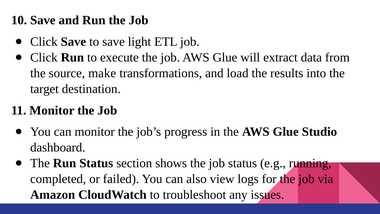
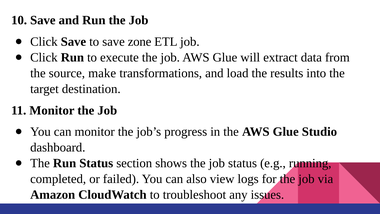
light: light -> zone
